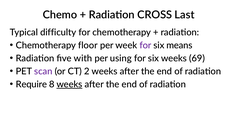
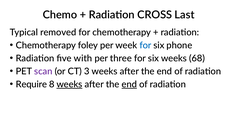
difficulty: difficulty -> removed
floor: floor -> foley
for at (145, 45) colour: purple -> blue
means: means -> phone
using: using -> three
69: 69 -> 68
2: 2 -> 3
end at (129, 84) underline: none -> present
